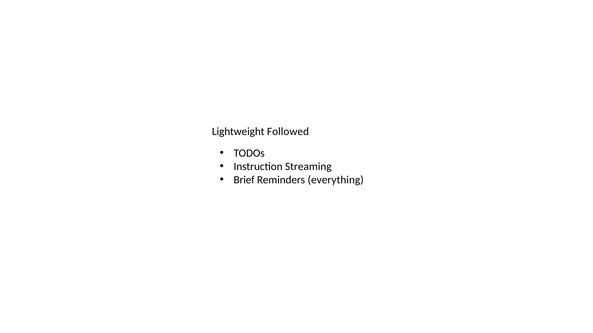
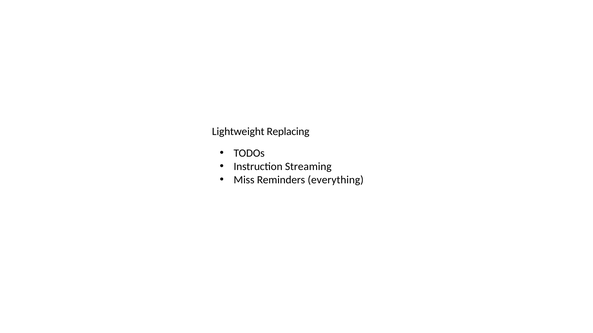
Followed: Followed -> Replacing
Brief: Brief -> Miss
